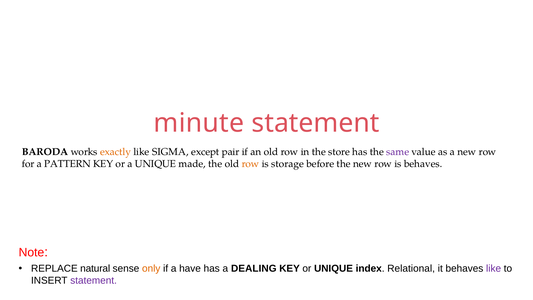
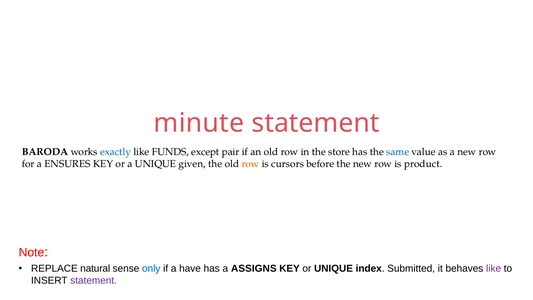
exactly colour: orange -> blue
SIGMA: SIGMA -> FUNDS
same colour: purple -> blue
PATTERN: PATTERN -> ENSURES
made: made -> given
storage: storage -> cursors
is behaves: behaves -> product
only colour: orange -> blue
DEALING: DEALING -> ASSIGNS
Relational: Relational -> Submitted
